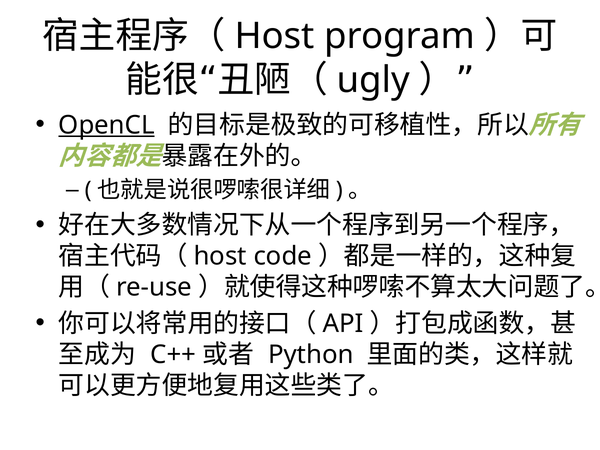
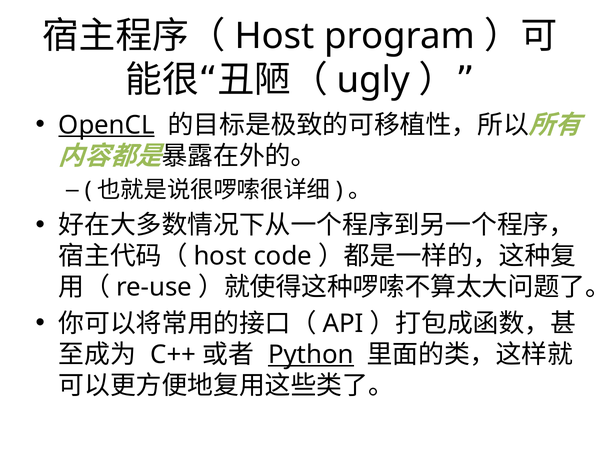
Python underline: none -> present
